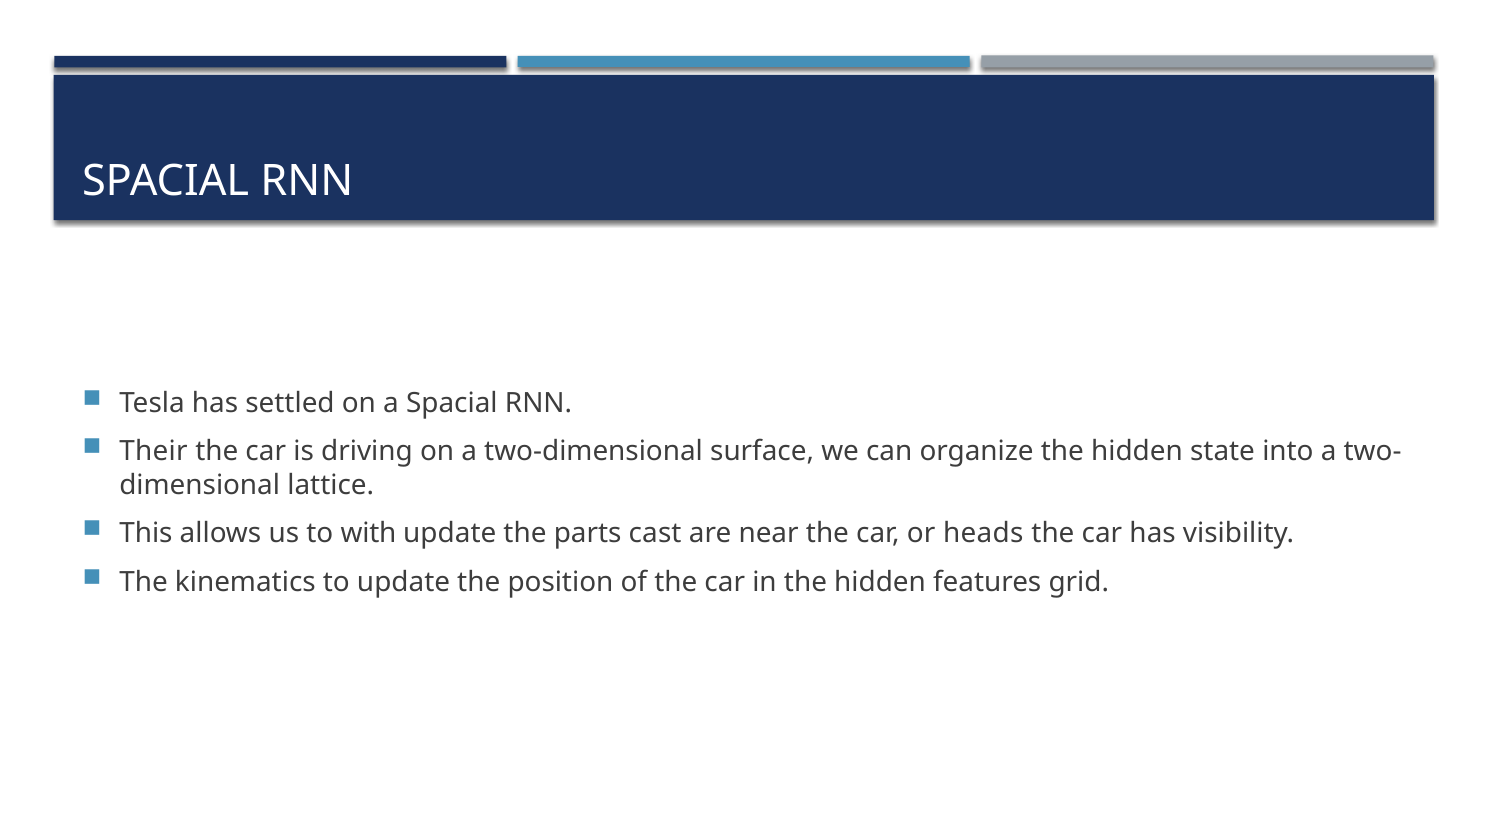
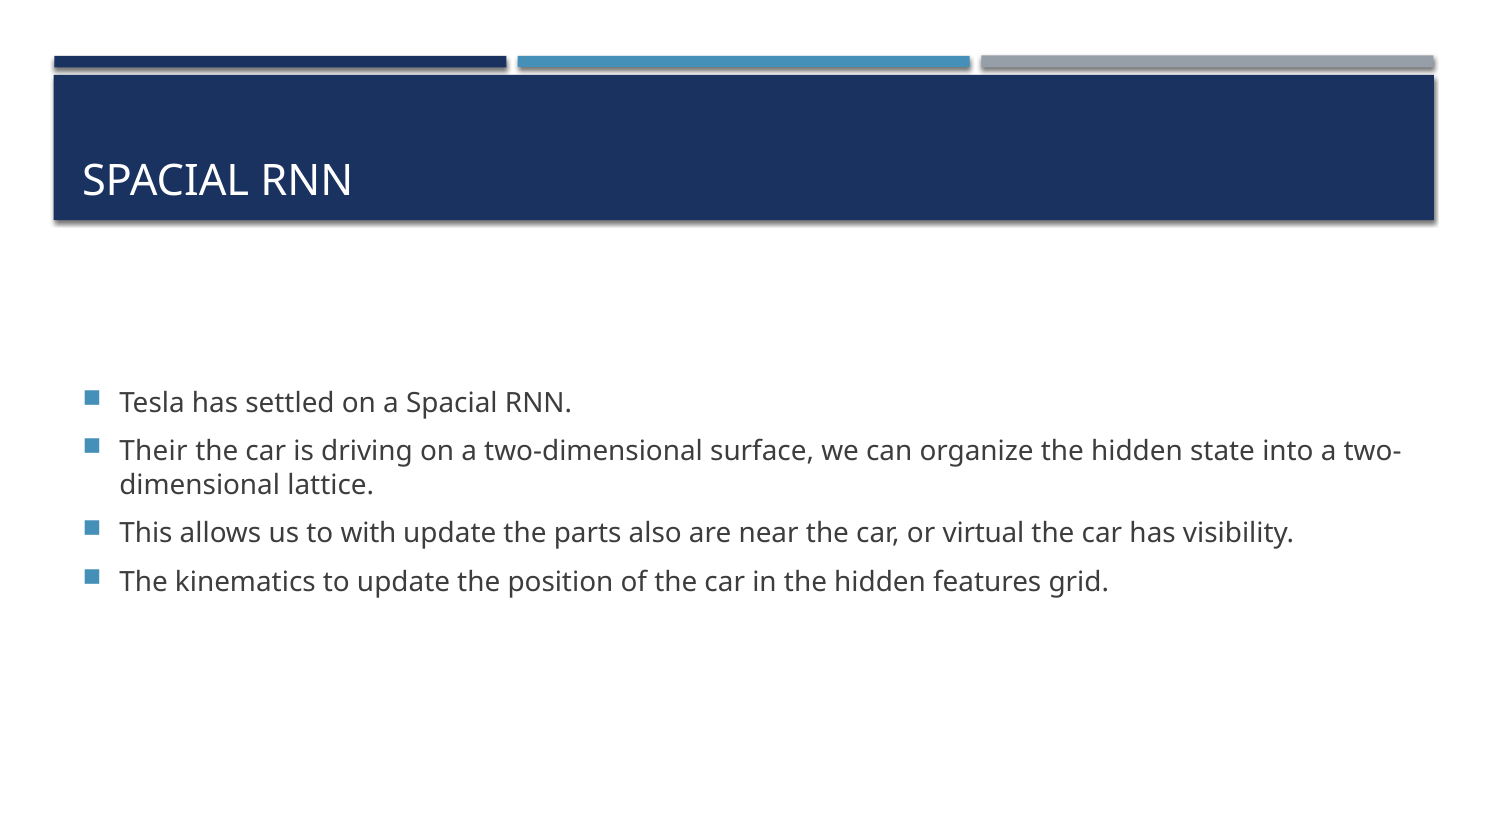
cast: cast -> also
heads: heads -> virtual
